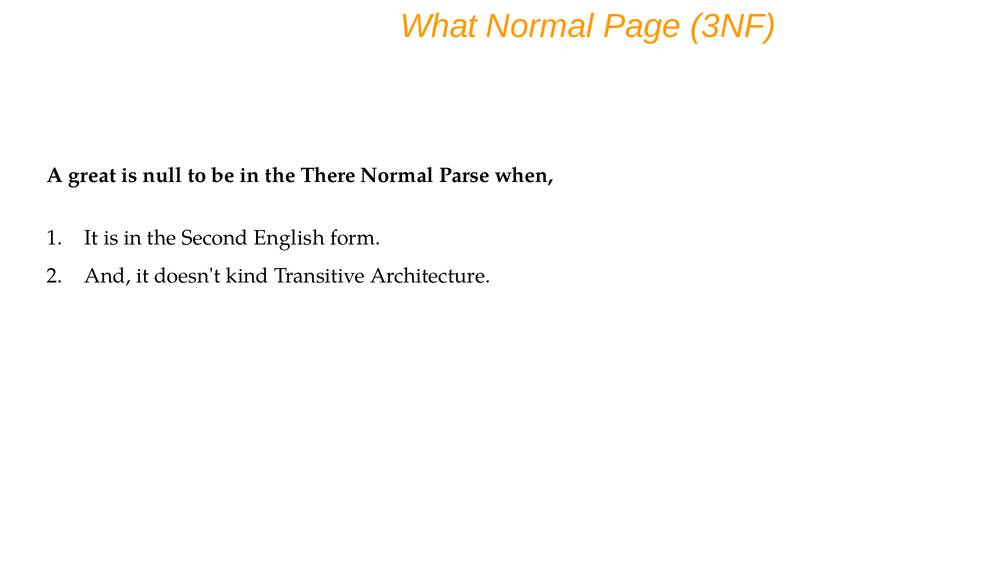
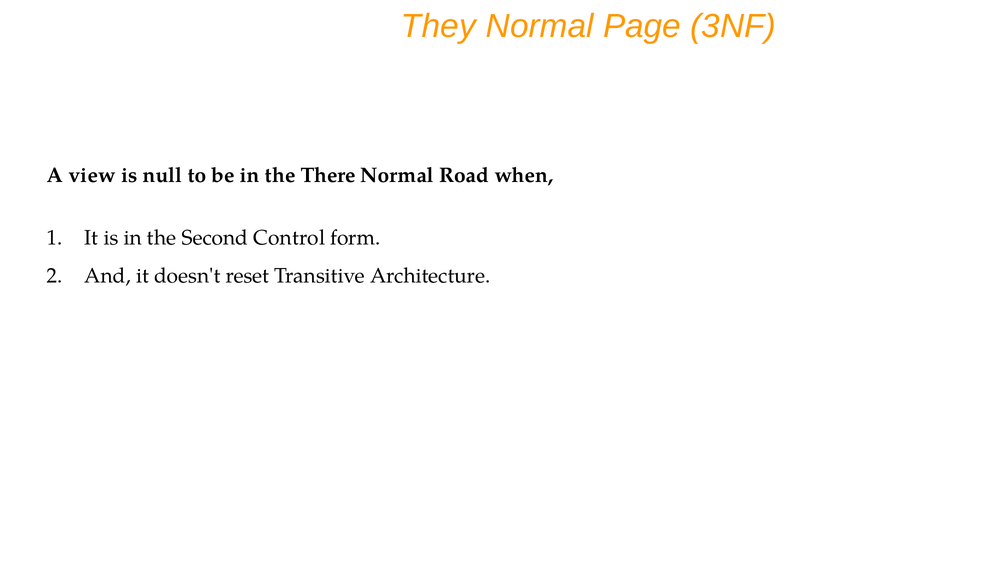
What: What -> They
great: great -> view
Parse: Parse -> Road
English: English -> Control
kind: kind -> reset
